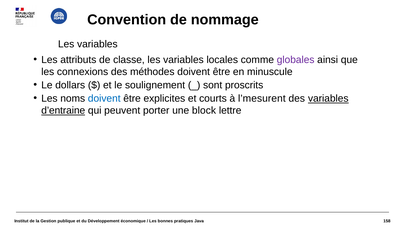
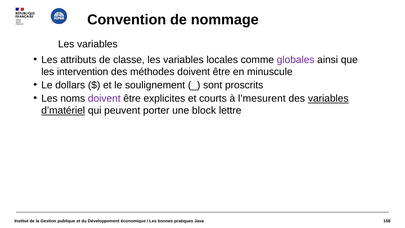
connexions: connexions -> intervention
doivent at (104, 98) colour: blue -> purple
d’entraine: d’entraine -> d’matériel
